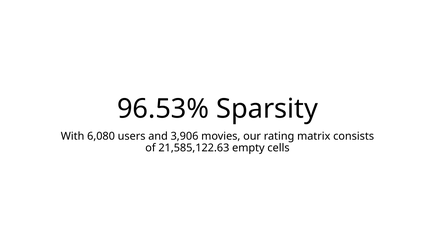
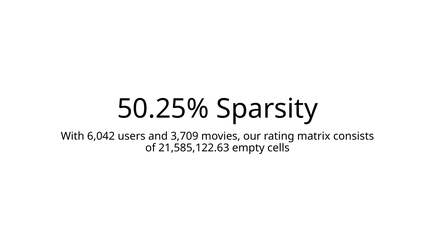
96.53%: 96.53% -> 50.25%
6,080: 6,080 -> 6,042
3,906: 3,906 -> 3,709
